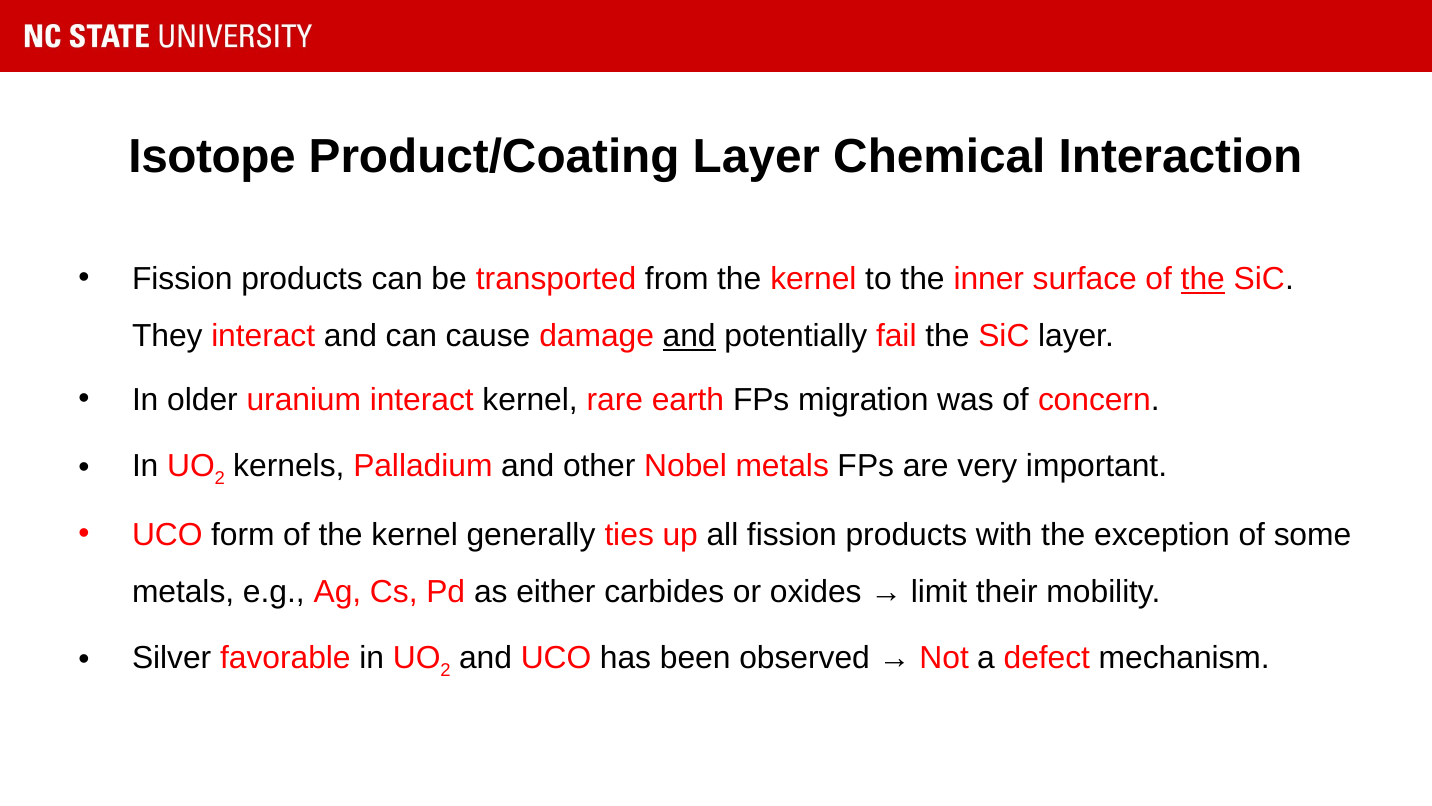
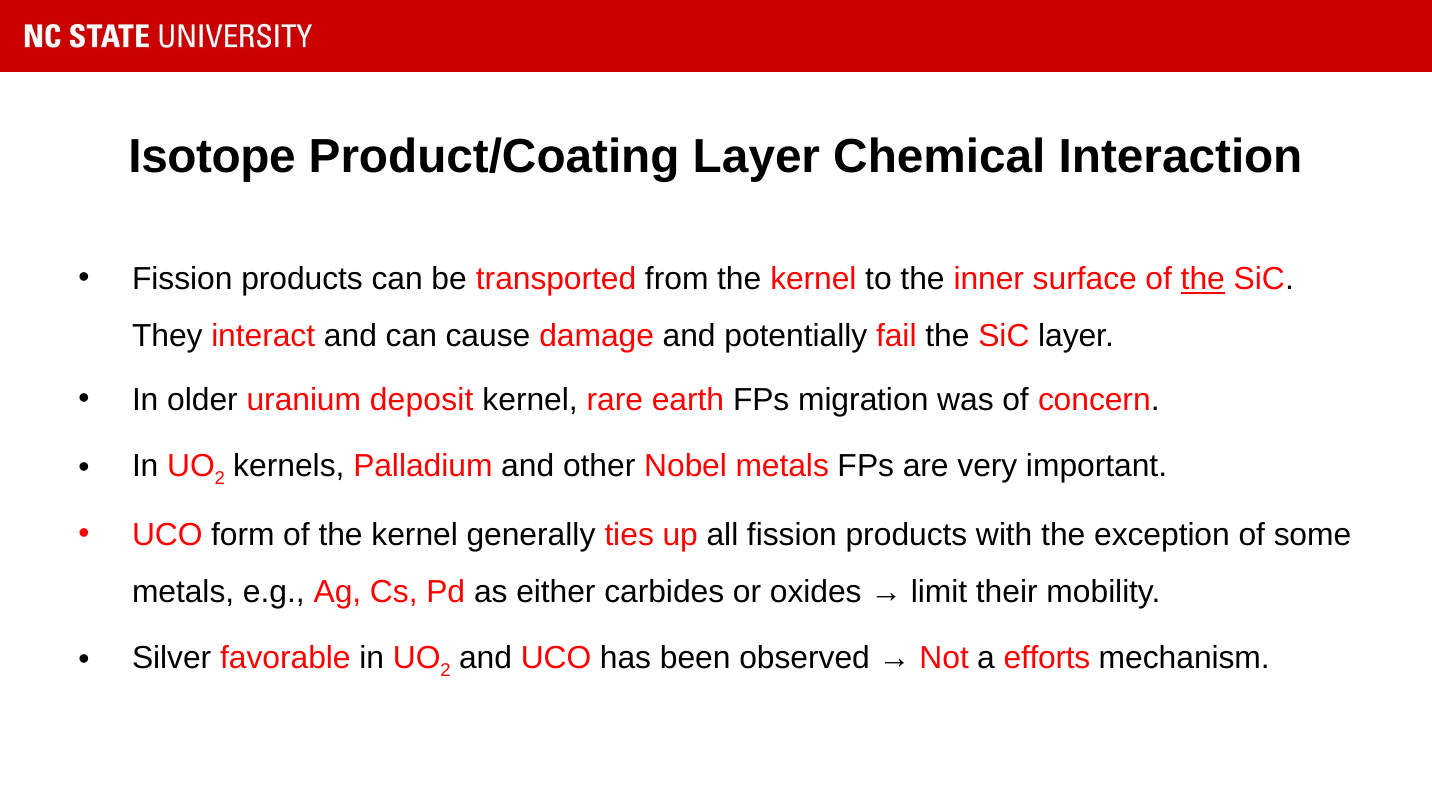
and at (689, 336) underline: present -> none
uranium interact: interact -> deposit
defect: defect -> efforts
